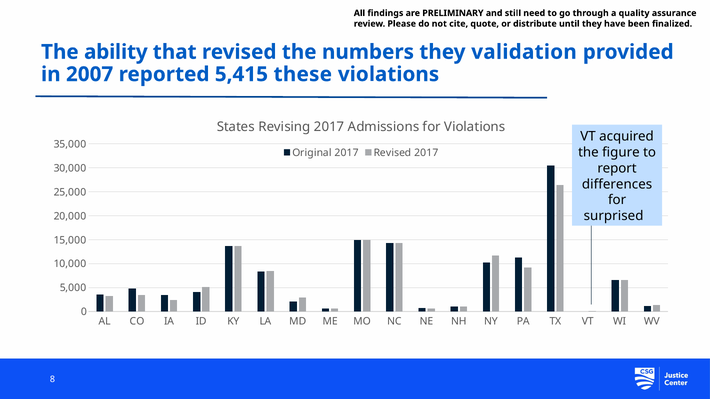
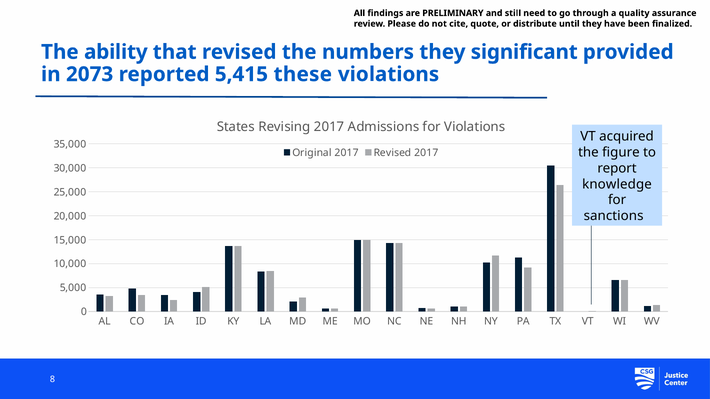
validation: validation -> significant
2007: 2007 -> 2073
differences: differences -> knowledge
surprised: surprised -> sanctions
